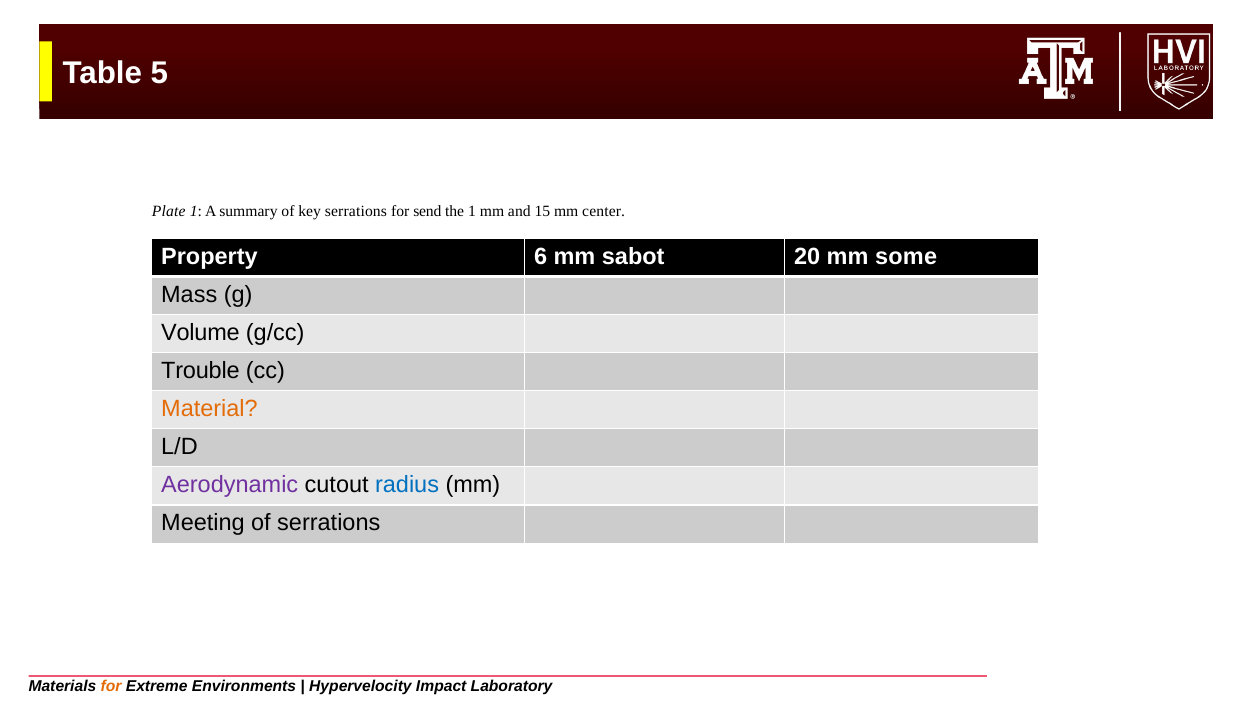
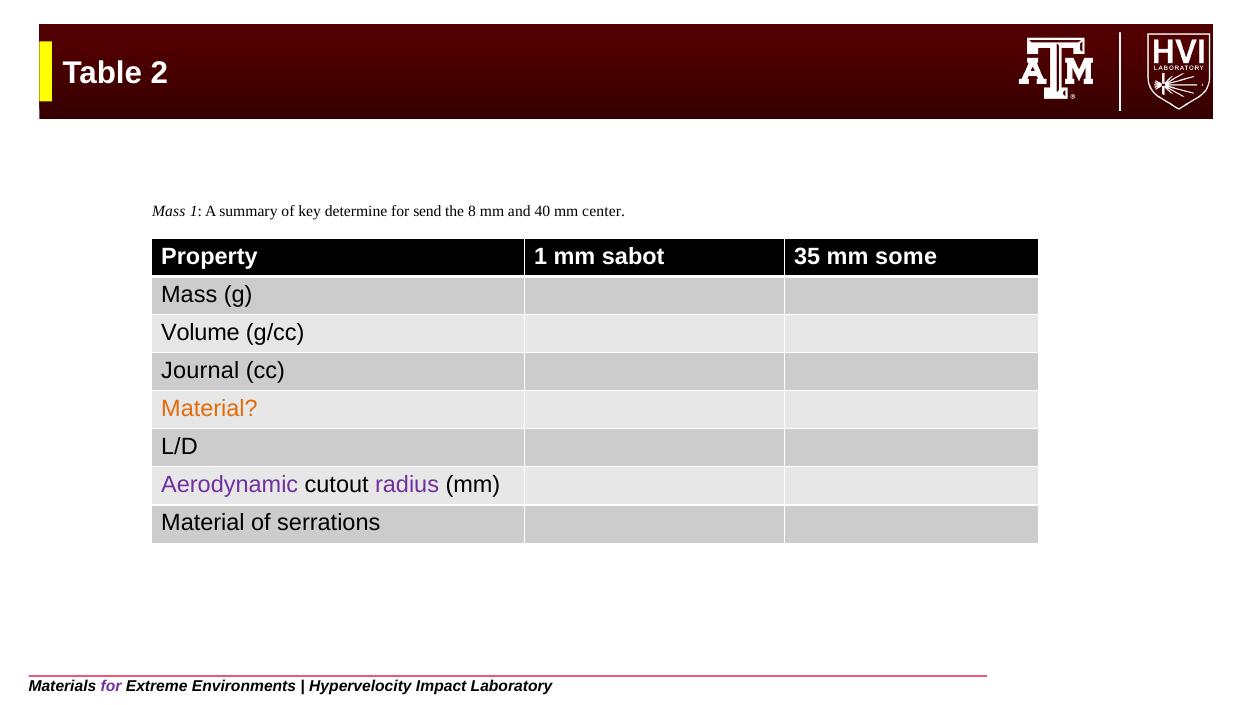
5: 5 -> 2
Plate at (169, 211): Plate -> Mass
key serrations: serrations -> determine
the 1: 1 -> 8
15: 15 -> 40
Property 6: 6 -> 1
20: 20 -> 35
Trouble: Trouble -> Journal
radius colour: blue -> purple
Meeting at (203, 523): Meeting -> Material
for at (111, 686) colour: orange -> purple
